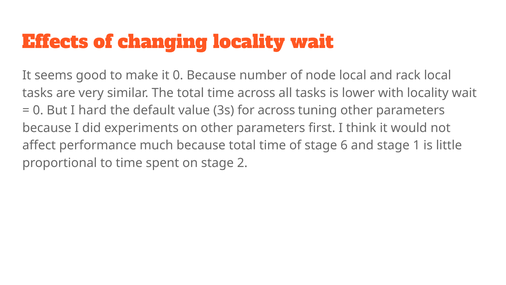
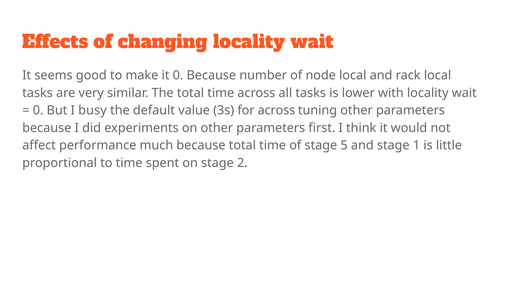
hard: hard -> busy
6: 6 -> 5
